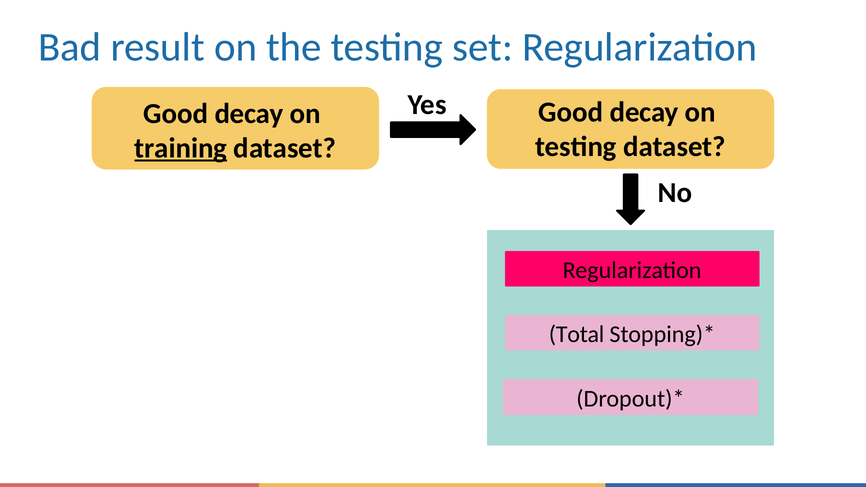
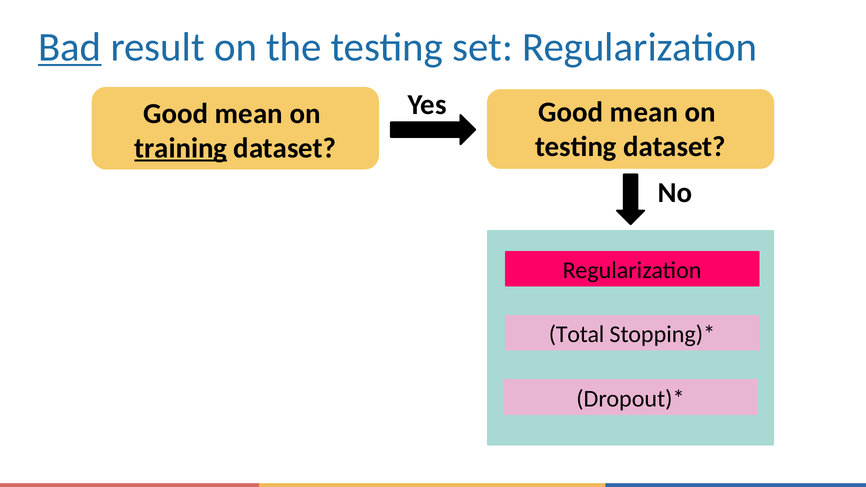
Bad underline: none -> present
Yes Good decay: decay -> mean
decay at (249, 114): decay -> mean
